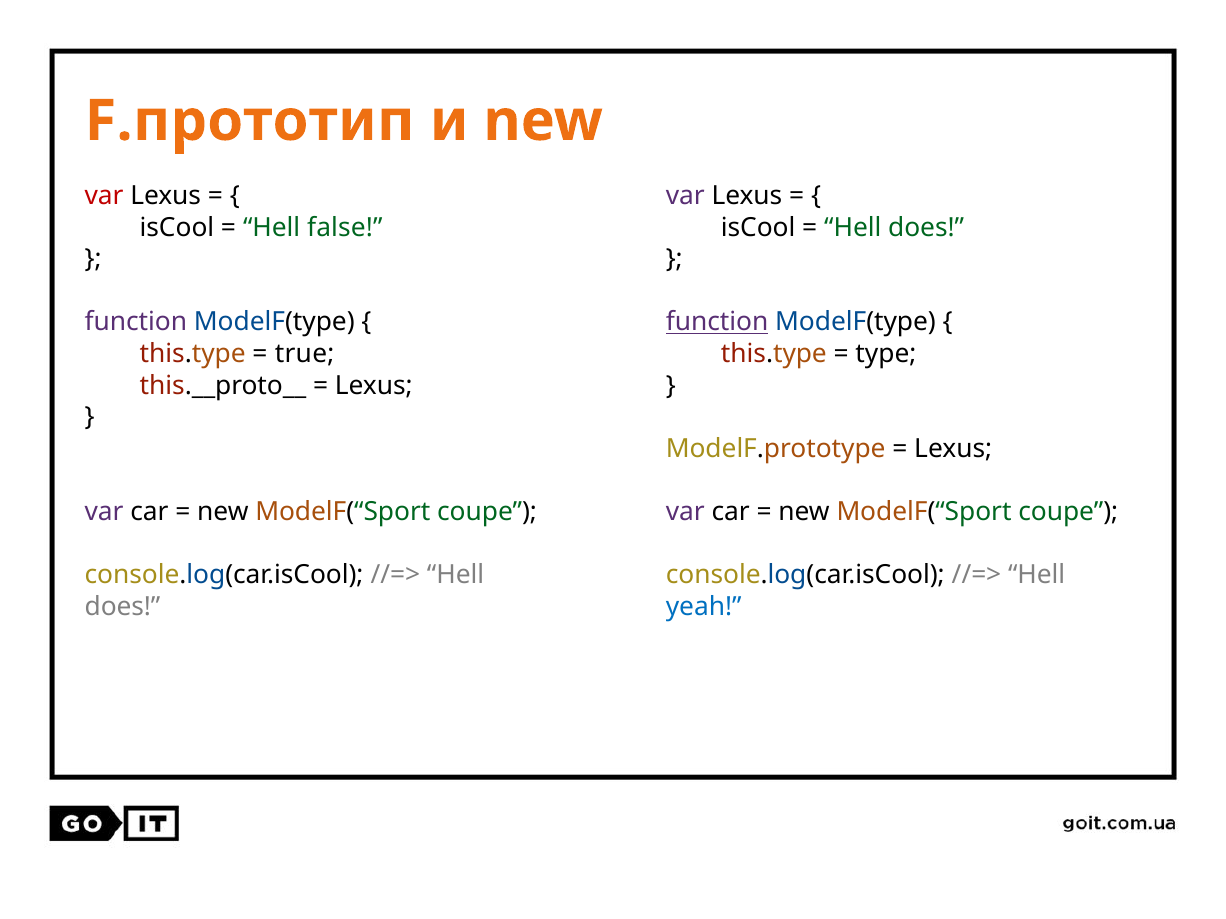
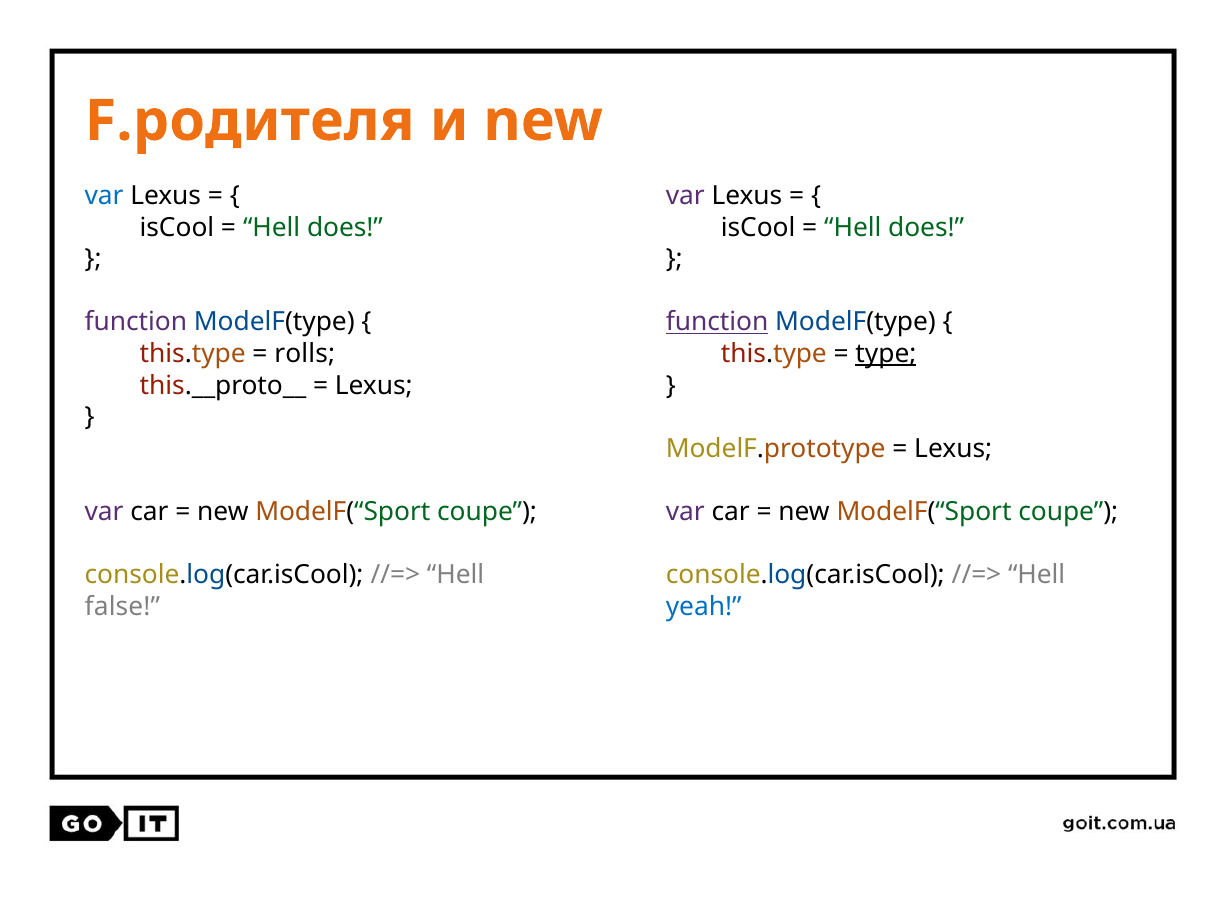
F.прототип: F.прототип -> F.родителя
var at (104, 196) colour: red -> blue
false at (345, 228): false -> does
true: true -> rolls
type underline: none -> present
does at (123, 607): does -> false
